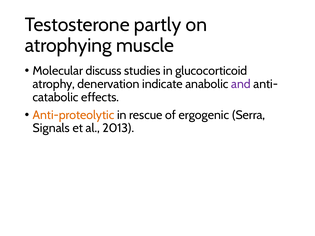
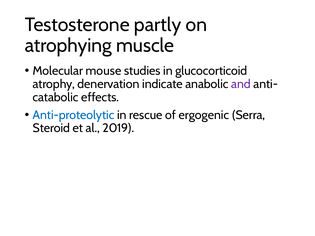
discuss: discuss -> mouse
Anti-proteolytic colour: orange -> blue
Signals: Signals -> Steroid
2013: 2013 -> 2019
